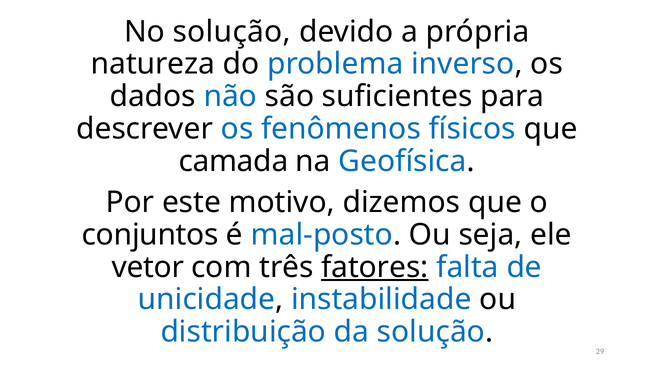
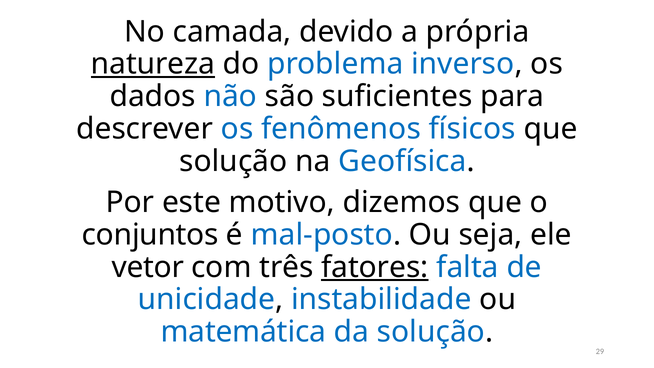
No solução: solução -> camada
natureza underline: none -> present
camada at (233, 161): camada -> solução
distribuição: distribuição -> matemática
